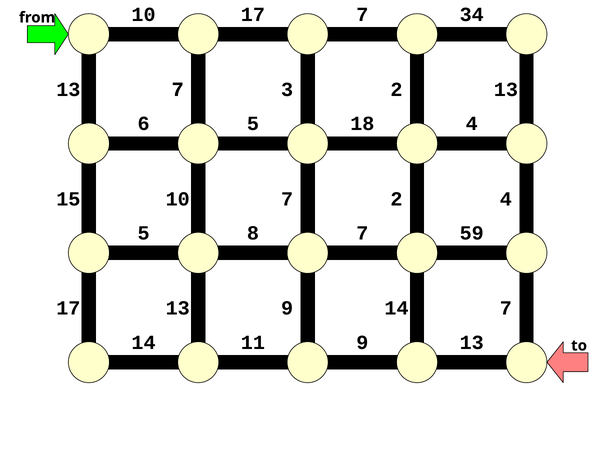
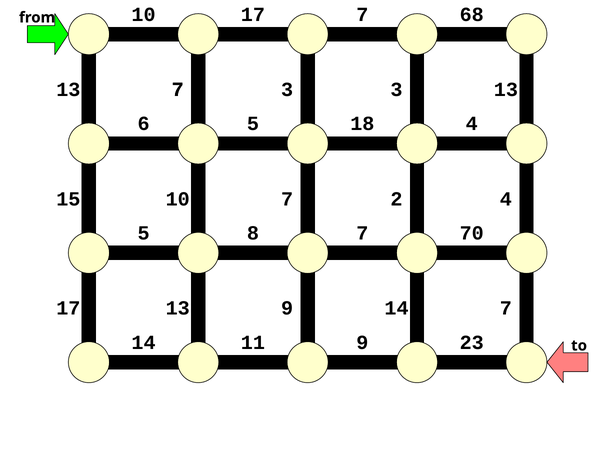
34: 34 -> 68
2 at (397, 90): 2 -> 3
59: 59 -> 70
9 13: 13 -> 23
